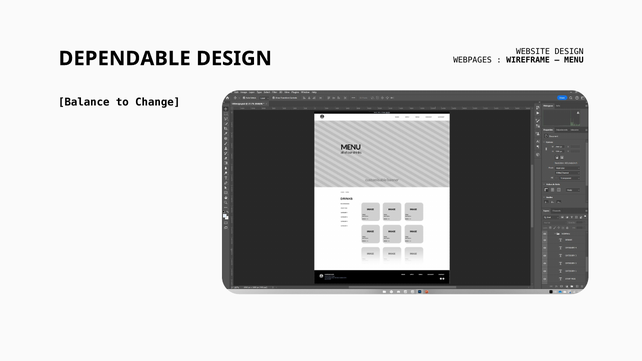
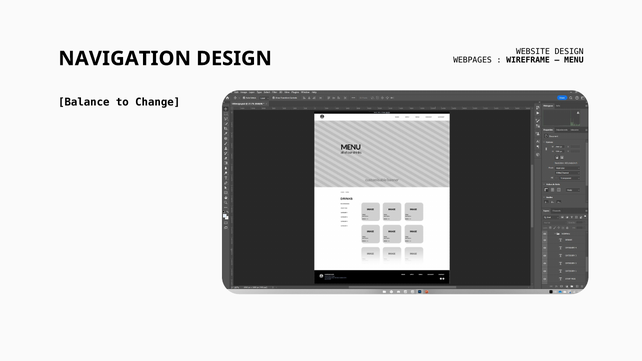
DEPENDABLE: DEPENDABLE -> NAVIGATION
